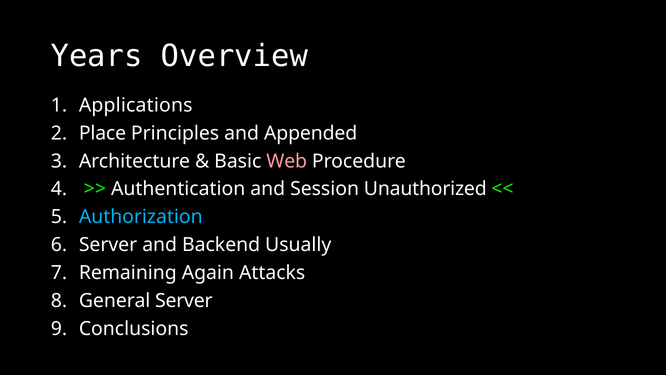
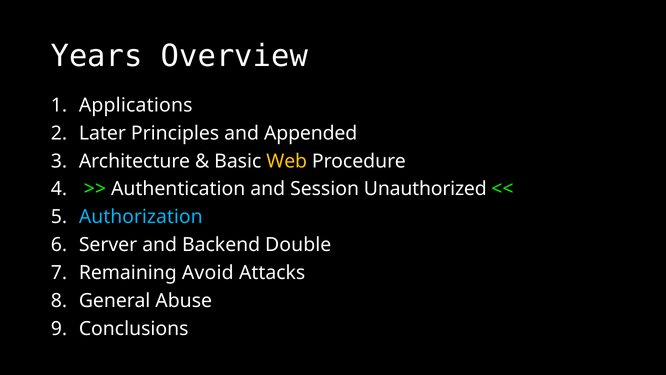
Place: Place -> Later
Web colour: pink -> yellow
Usually: Usually -> Double
Again: Again -> Avoid
General Server: Server -> Abuse
